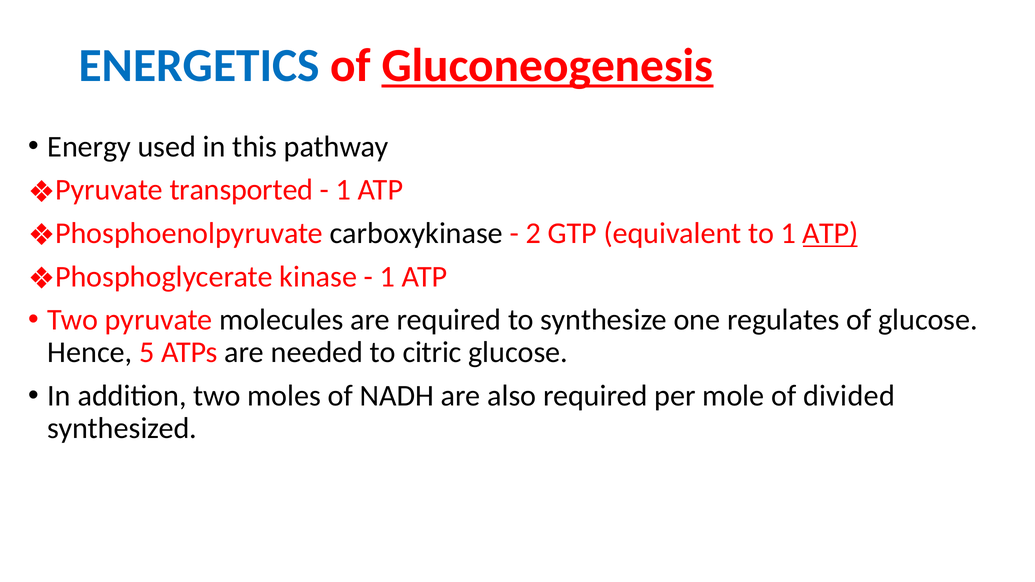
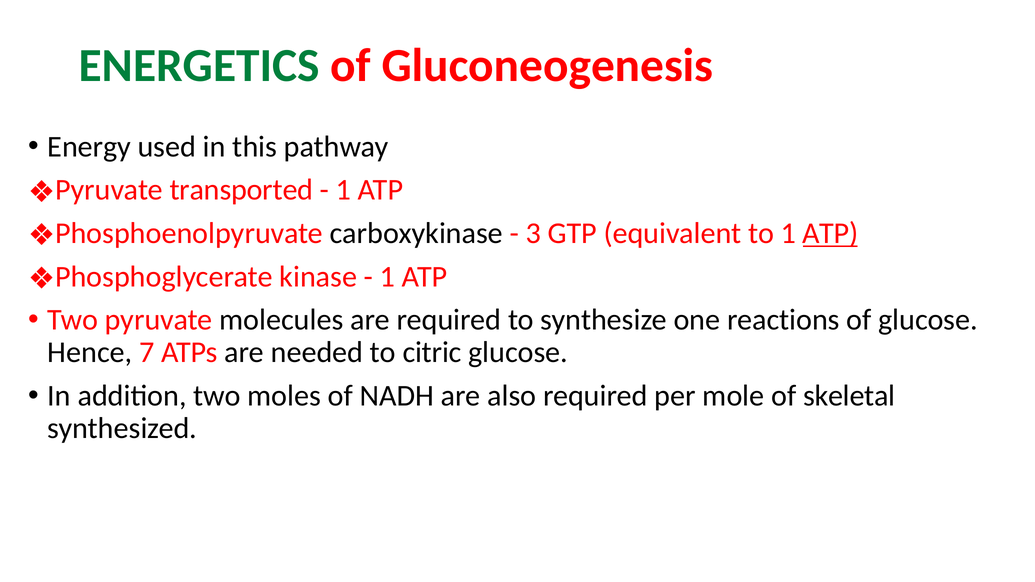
ENERGETICS colour: blue -> green
Gluconeogenesis underline: present -> none
2: 2 -> 3
regulates: regulates -> reactions
5: 5 -> 7
divided: divided -> skeletal
